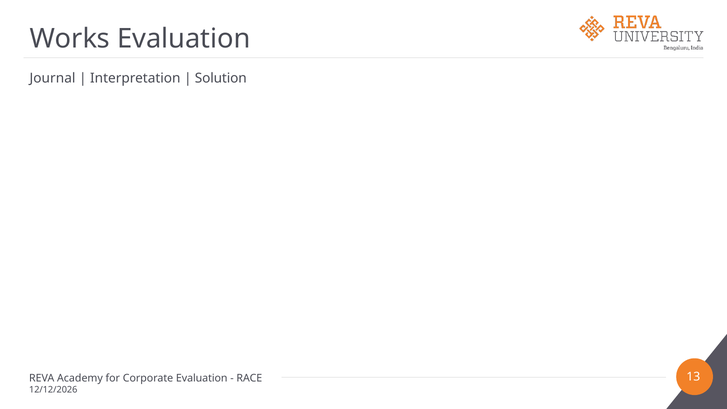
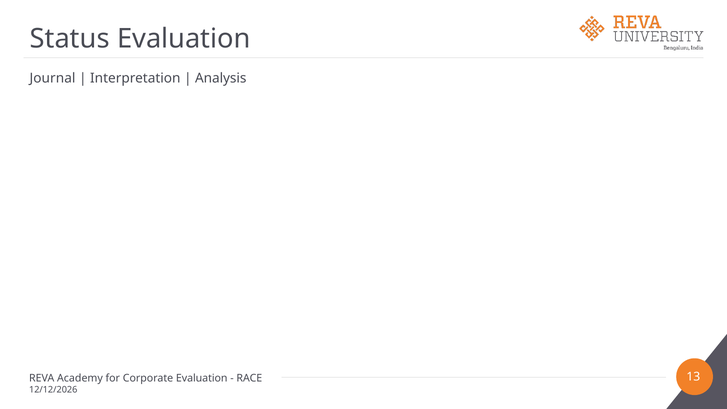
Works: Works -> Status
Solution: Solution -> Analysis
